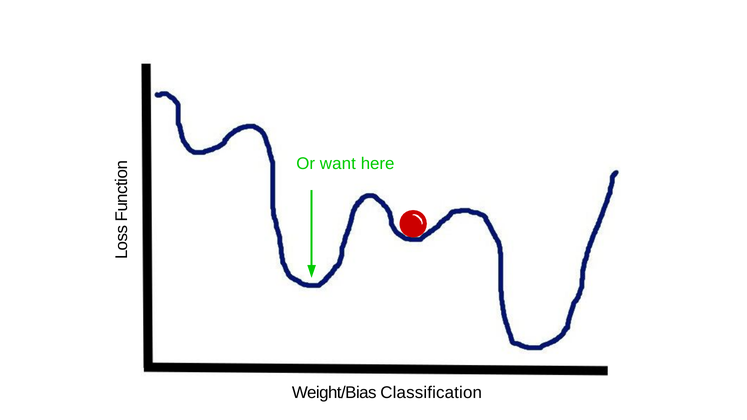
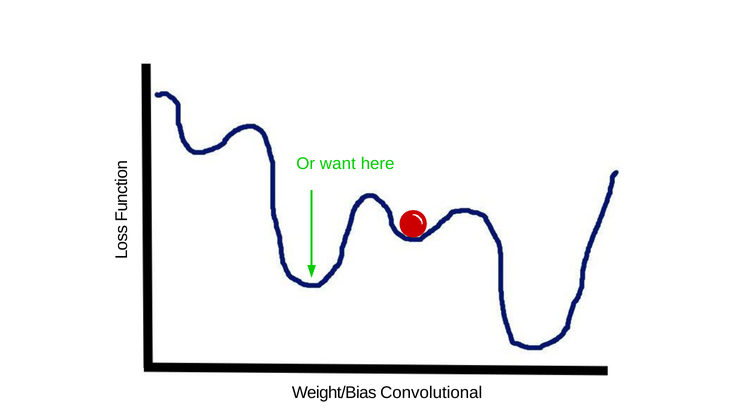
Classification: Classification -> Convolutional
